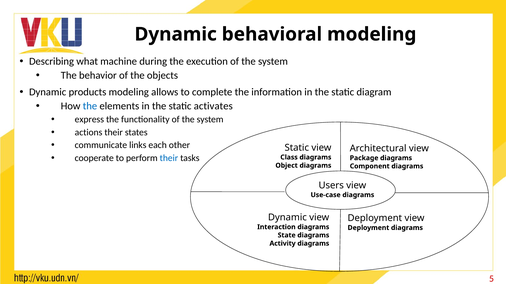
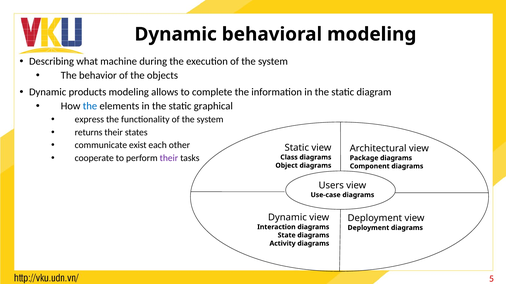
activates: activates -> graphical
actions: actions -> returns
links: links -> exist
their at (169, 158) colour: blue -> purple
